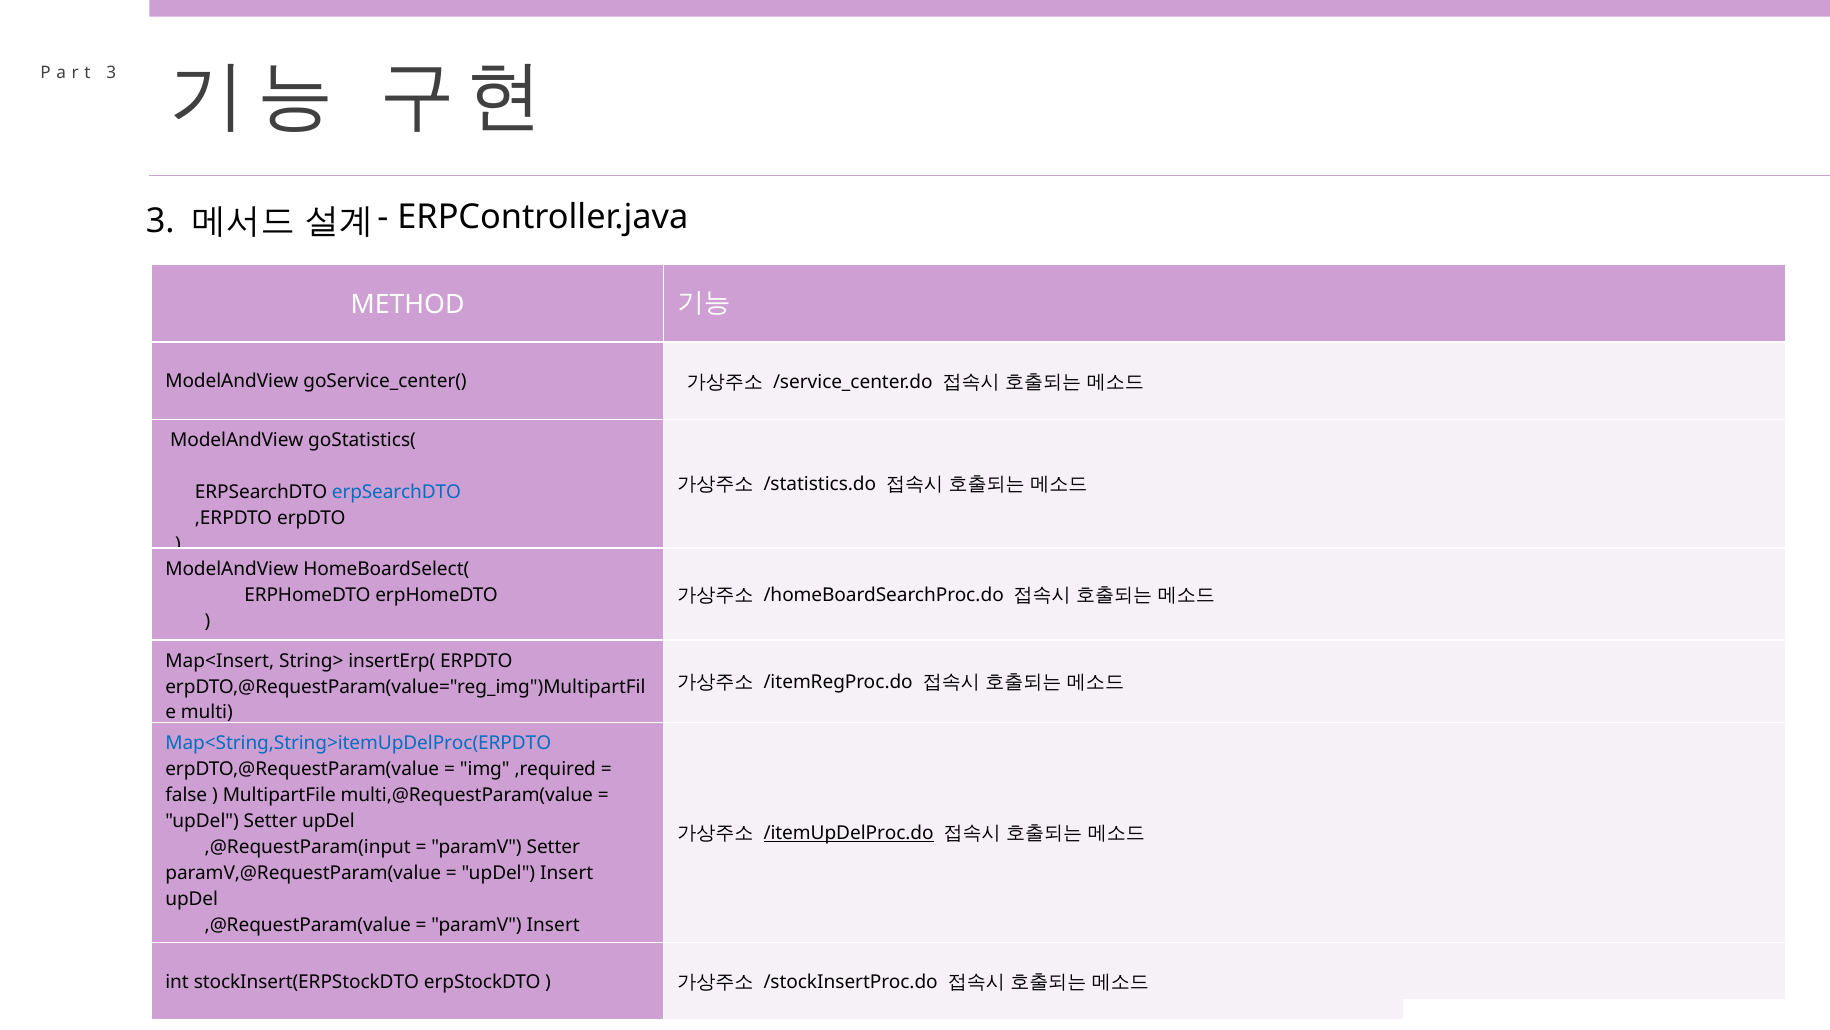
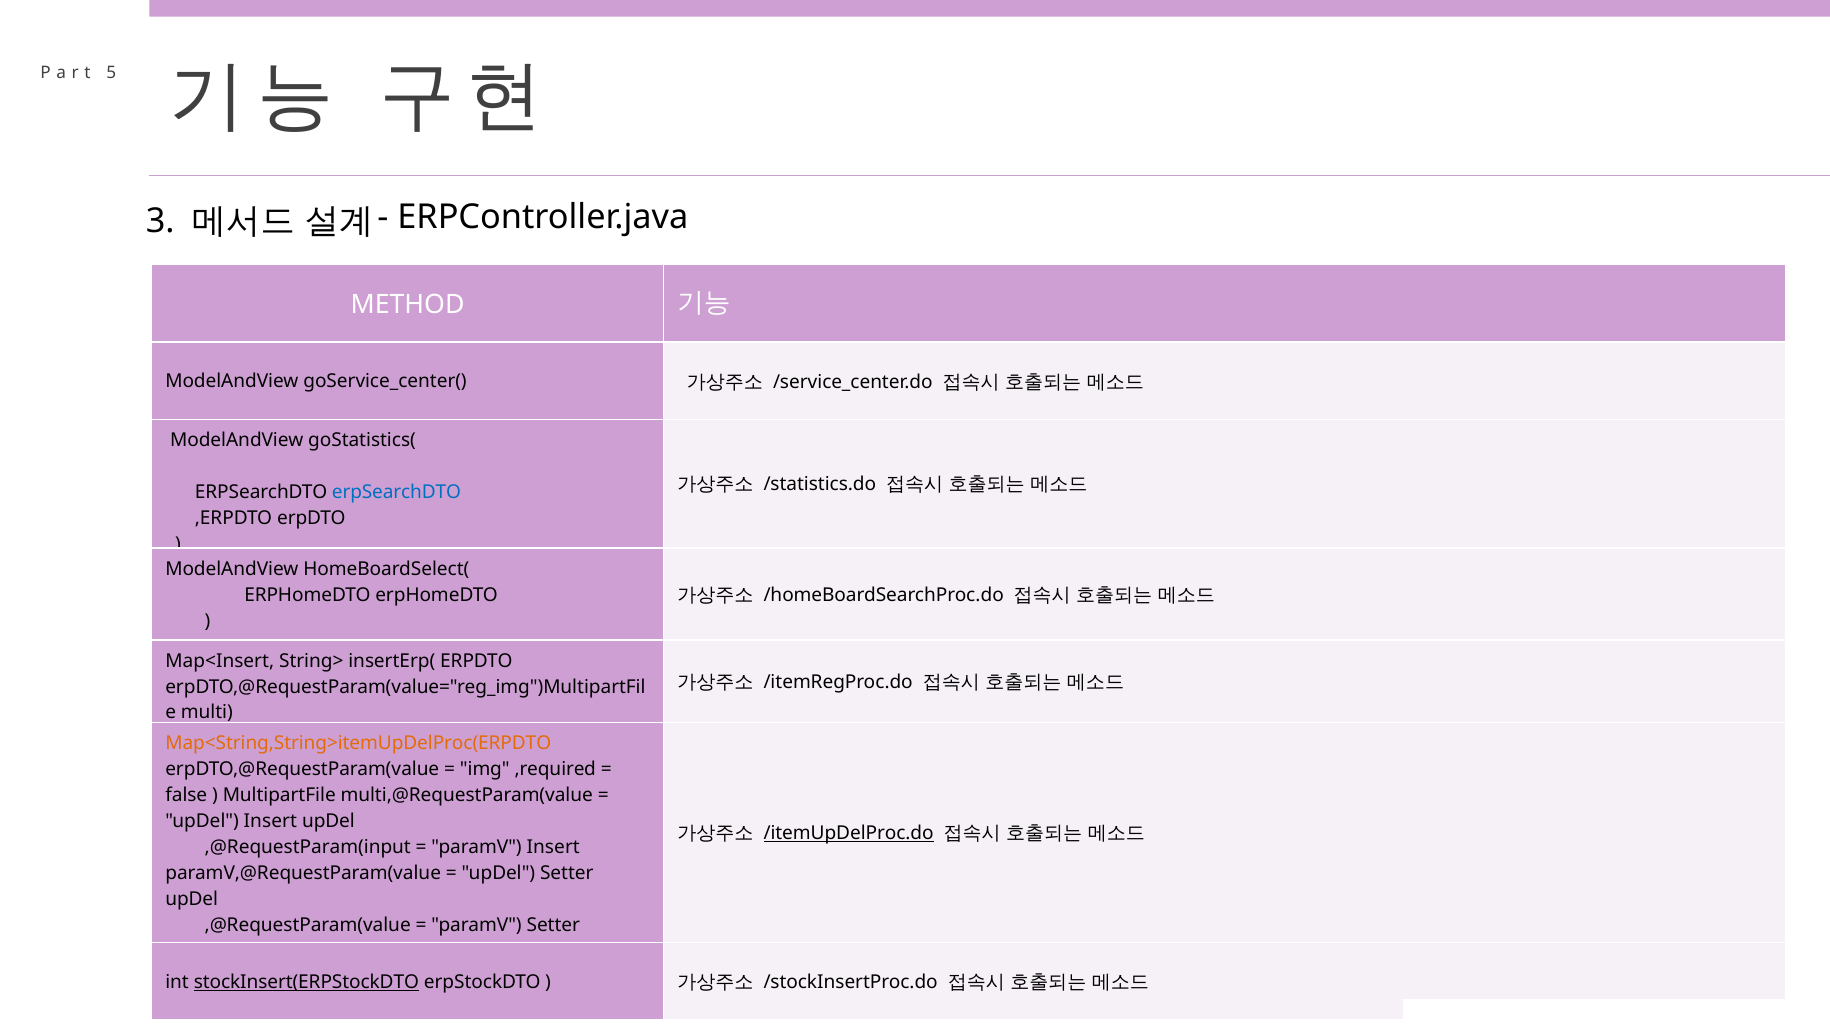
3 at (111, 73): 3 -> 5
Map<String,String>itemUpDelProc(ERPDTO colour: blue -> orange
upDel Setter: Setter -> Insert
paramV Setter: Setter -> Insert
upDel Insert: Insert -> Setter
paramV Insert: Insert -> Setter
stockInsert(ERPStockDTO underline: none -> present
